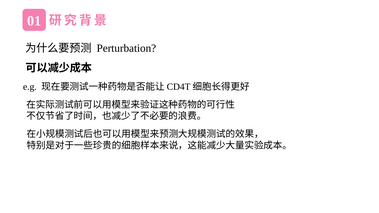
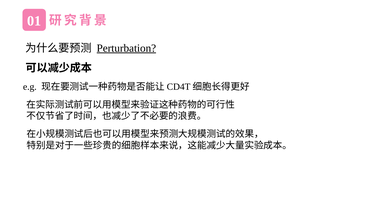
Perturbation underline: none -> present
